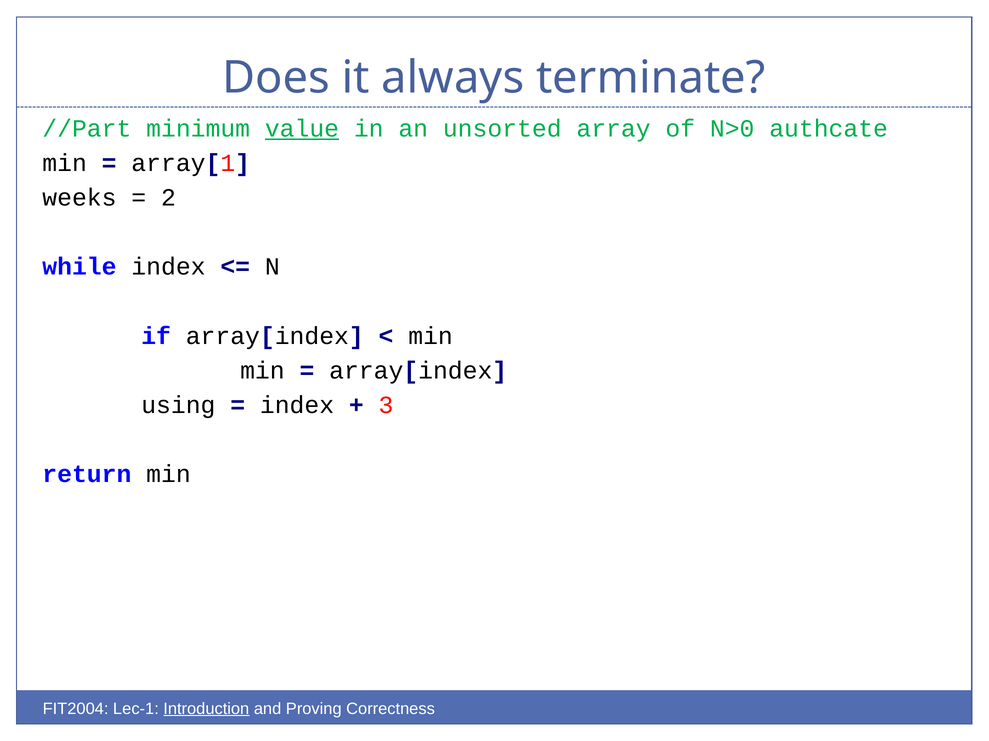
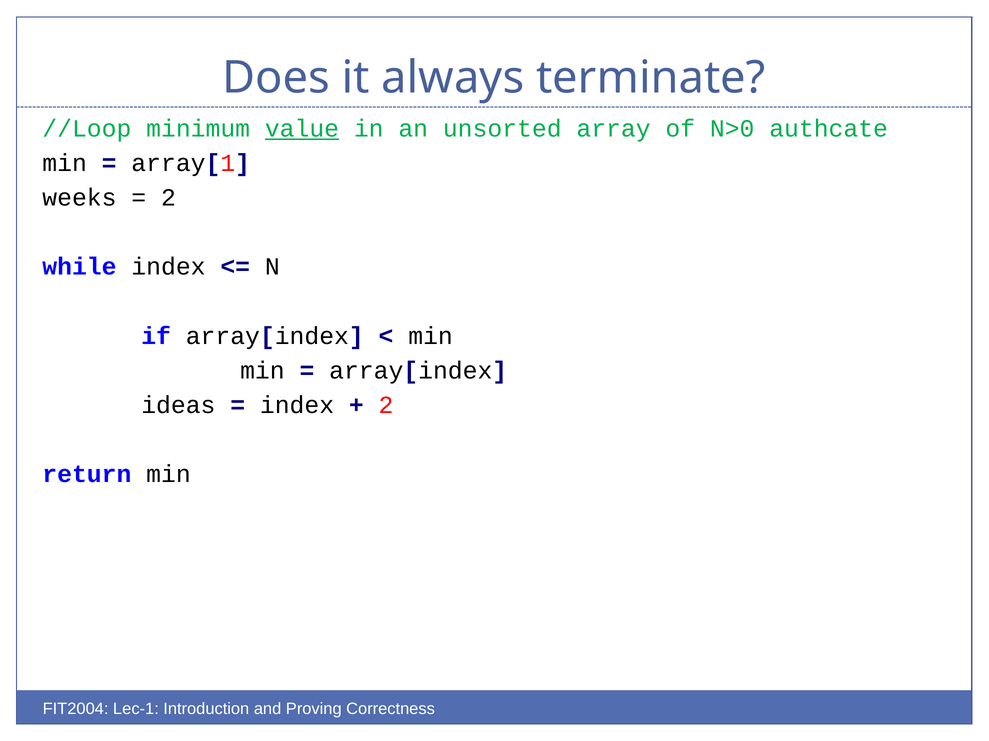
//Part: //Part -> //Loop
using: using -> ideas
3 at (386, 406): 3 -> 2
Introduction underline: present -> none
